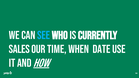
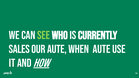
see colour: light blue -> light green
our time: time -> aute
when date: date -> aute
